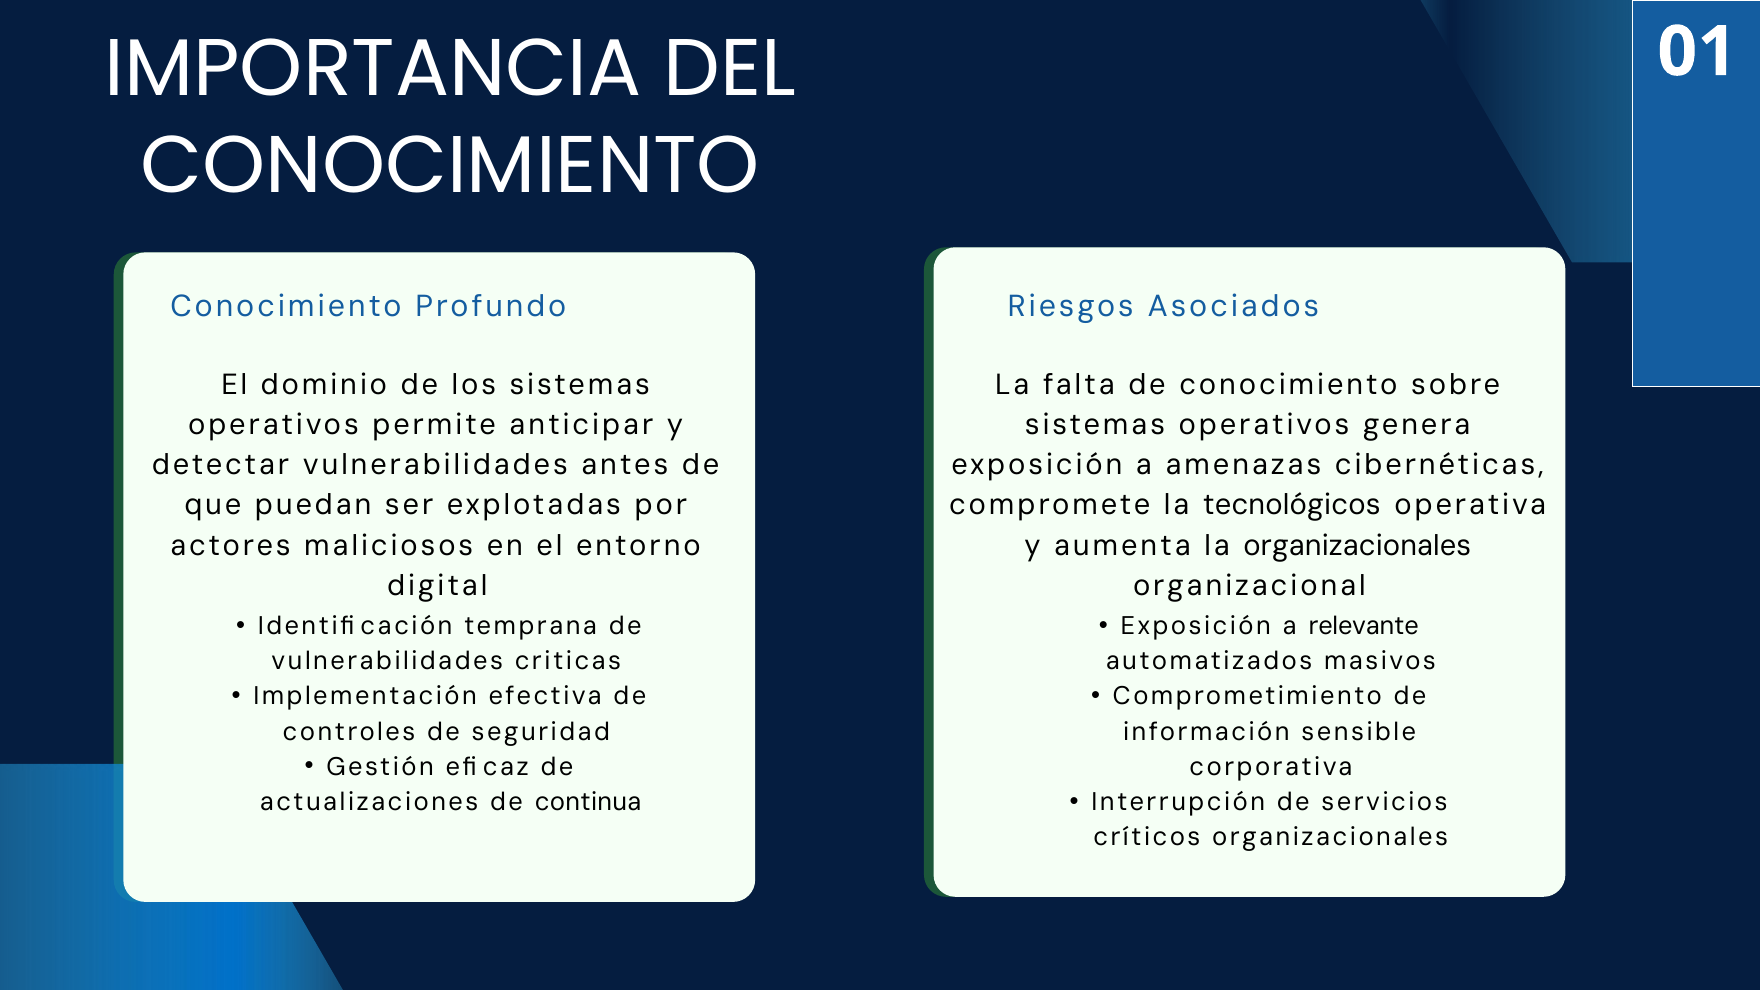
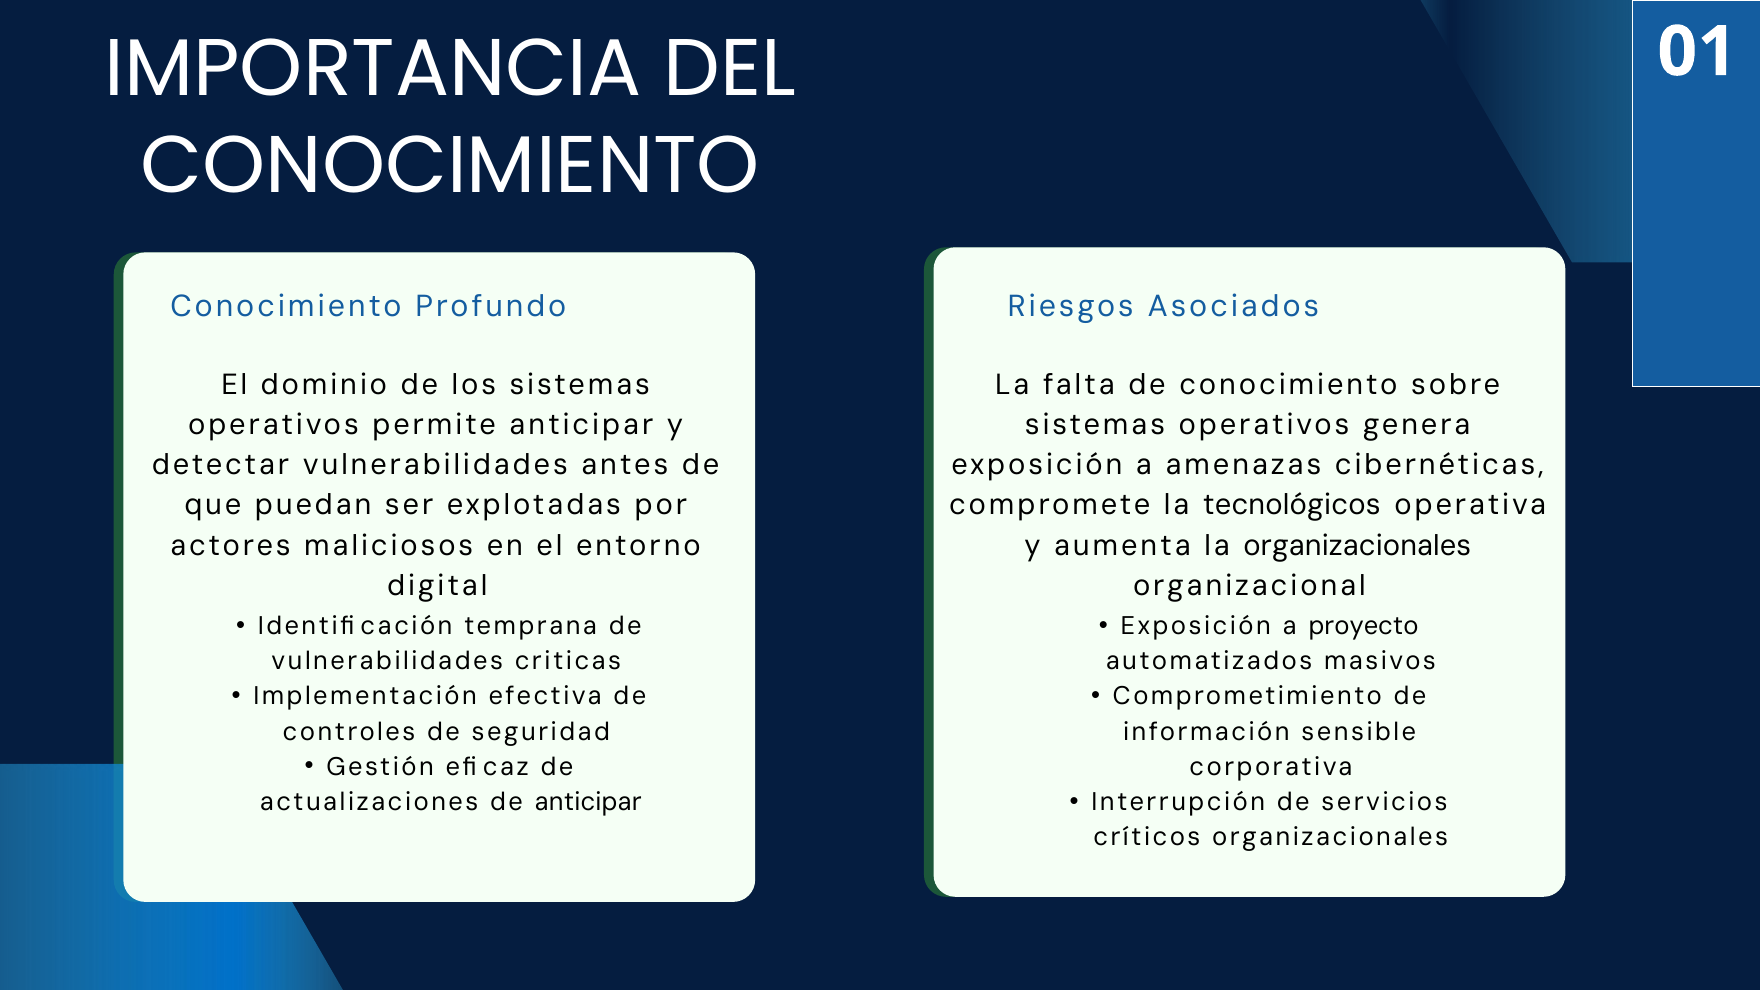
relevante: relevante -> proyecto
de continua: continua -> anticipar
